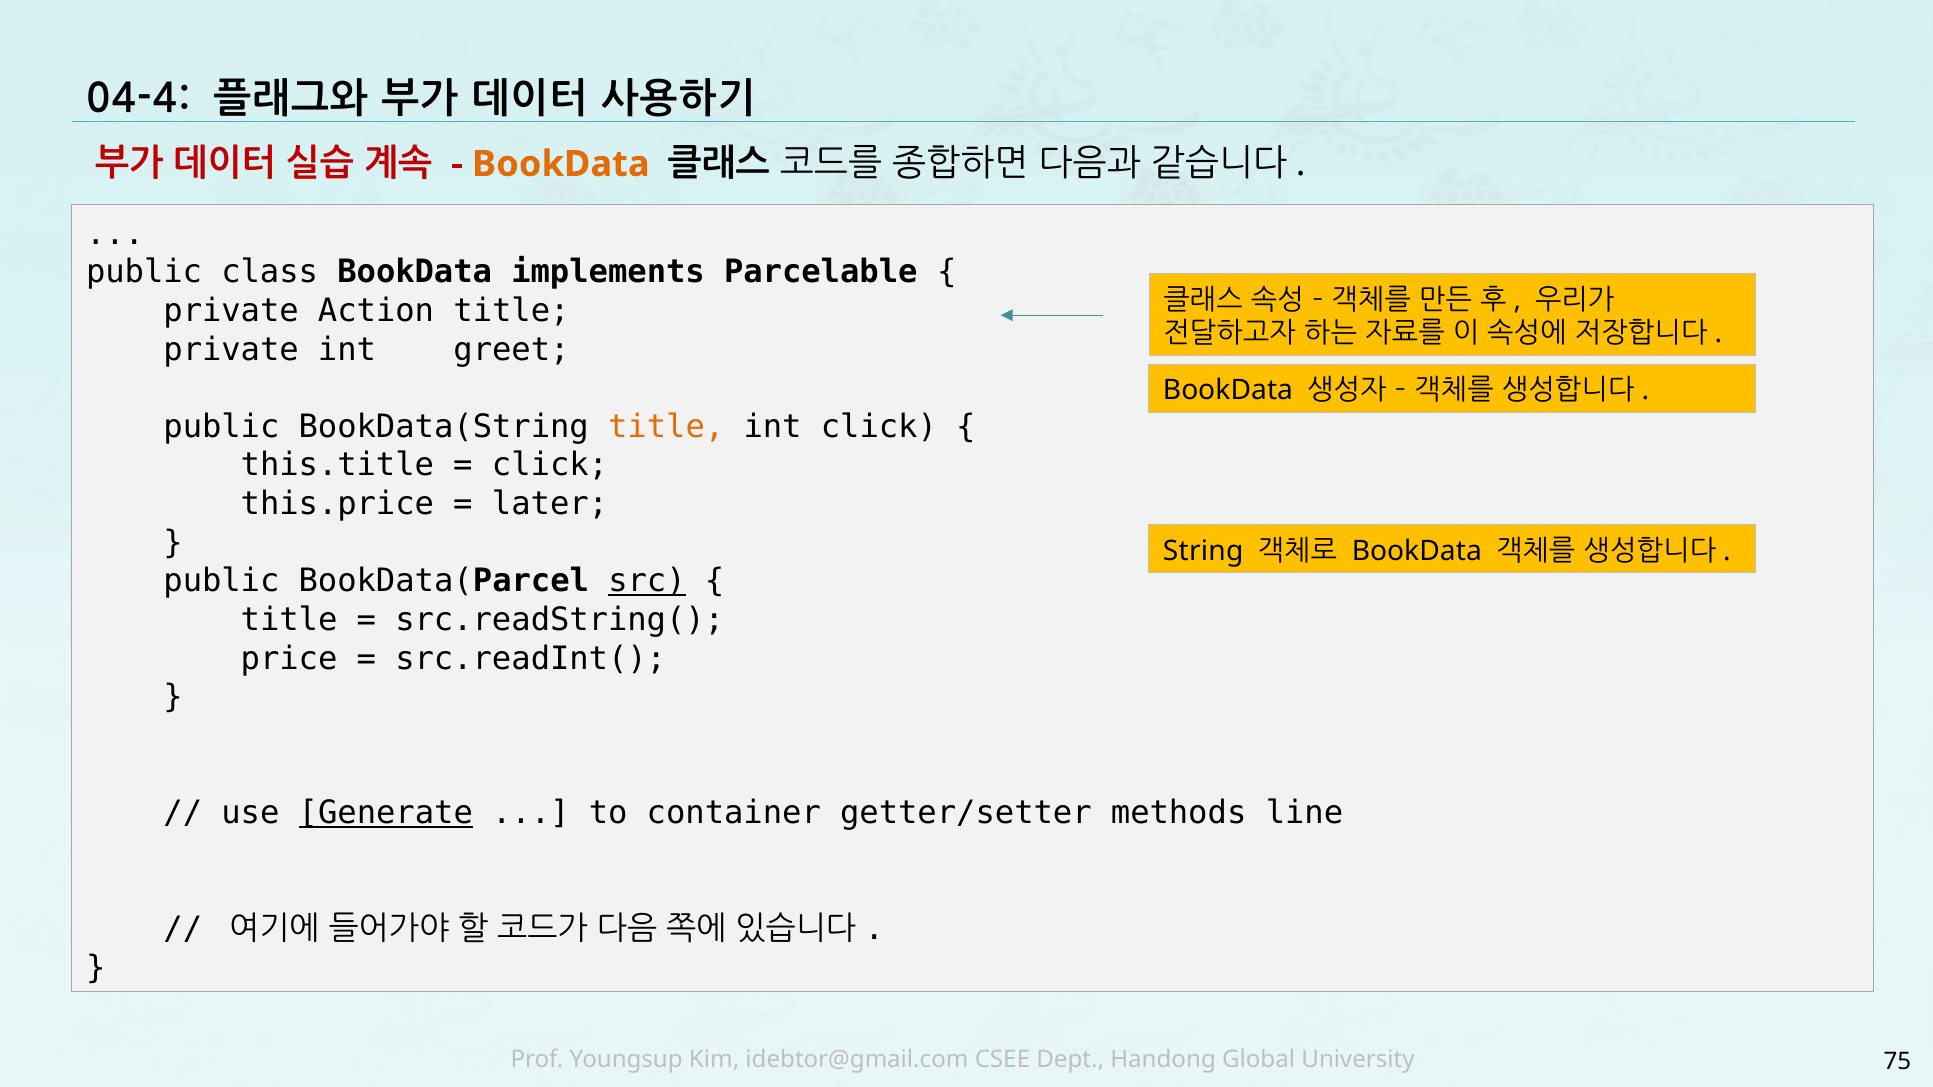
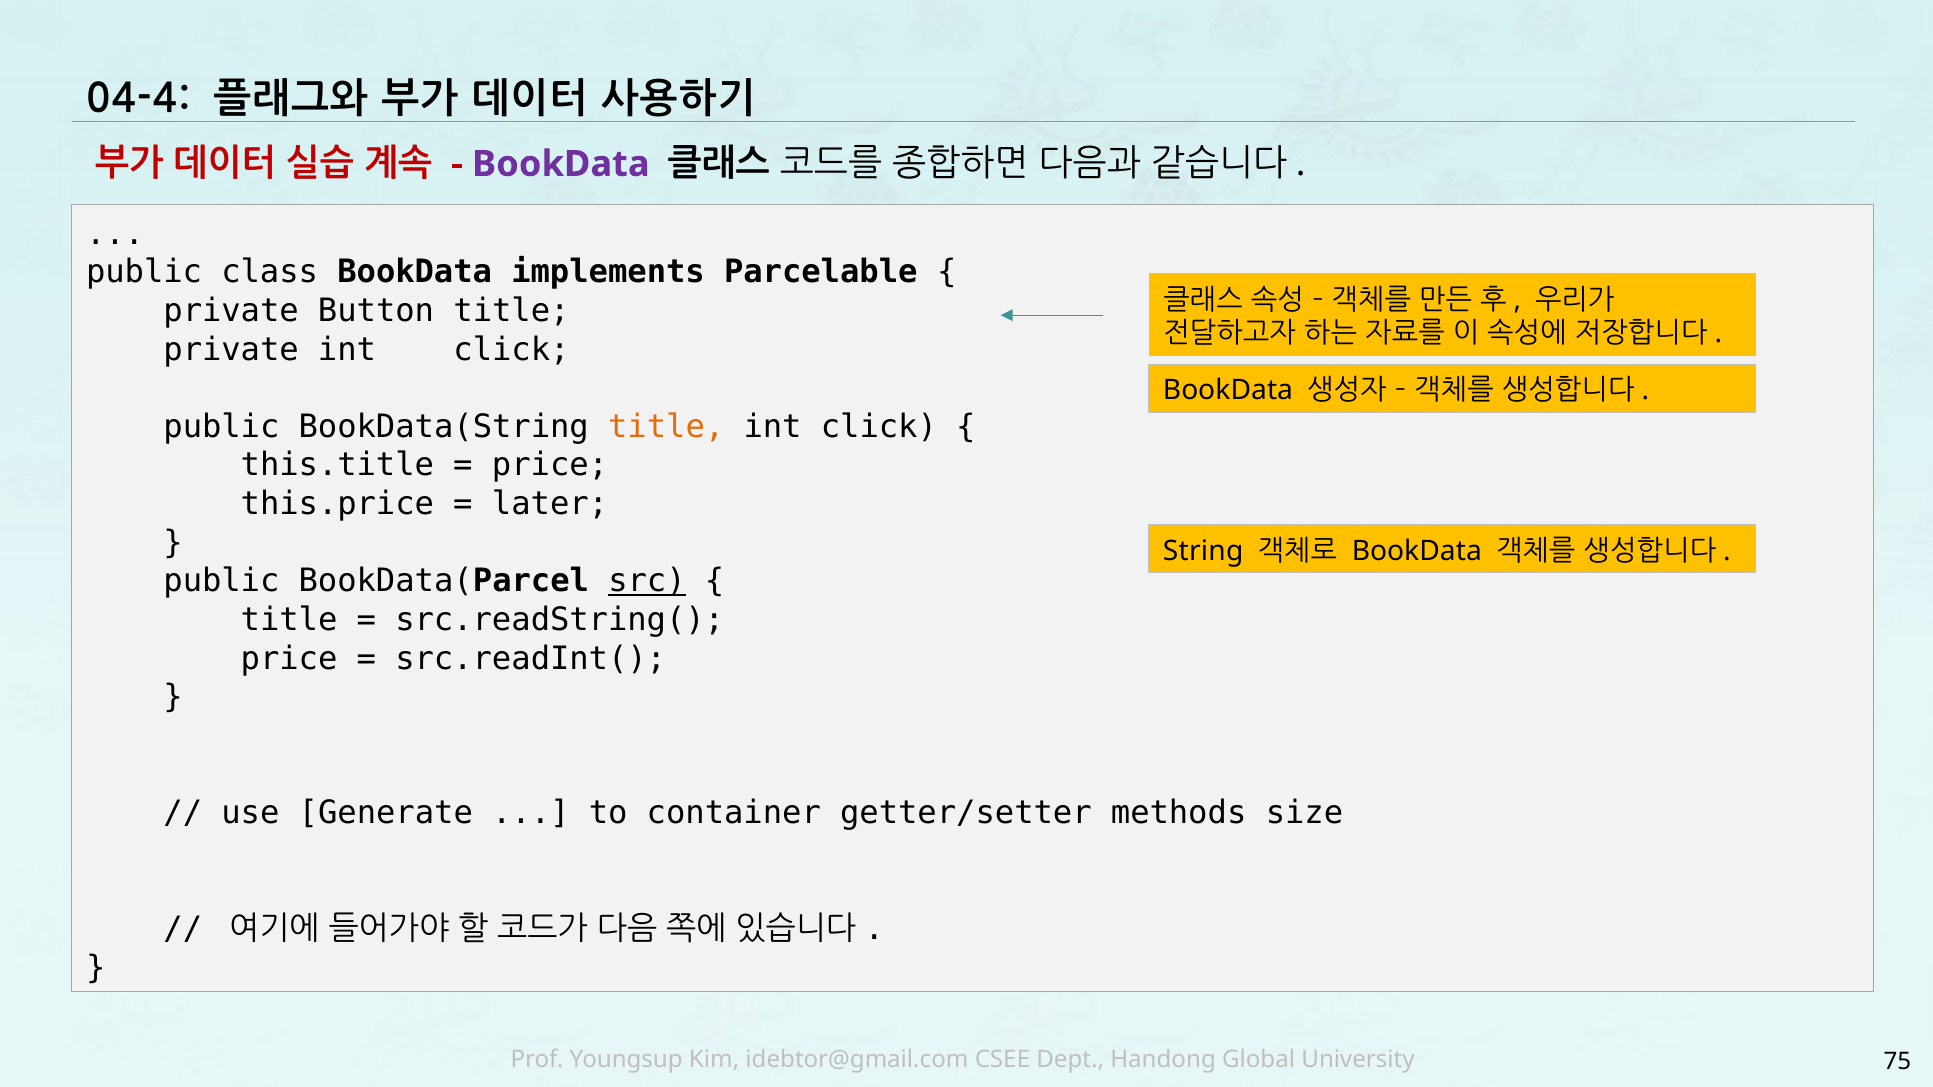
BookData at (561, 164) colour: orange -> purple
Action: Action -> Button
private int greet: greet -> click
click at (550, 465): click -> price
Generate underline: present -> none
line: line -> size
